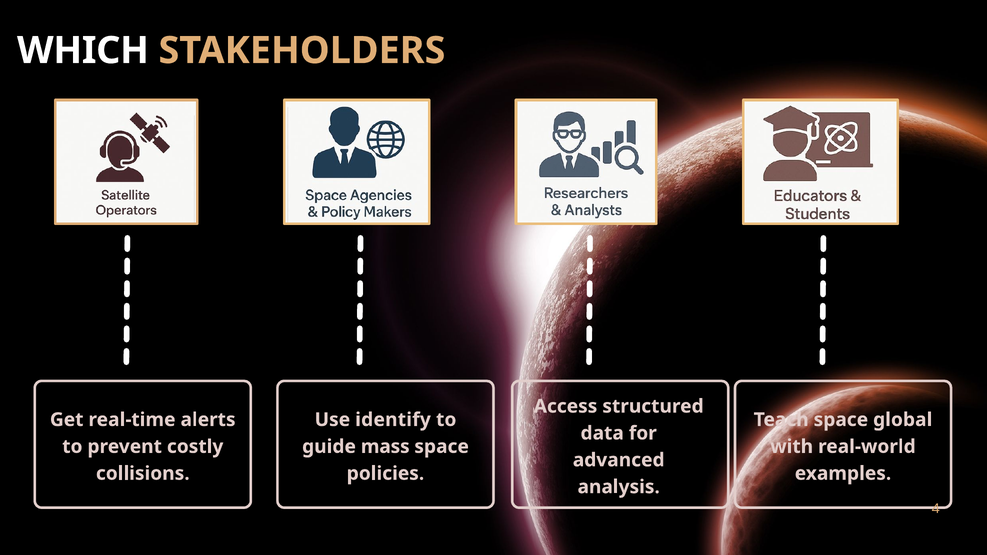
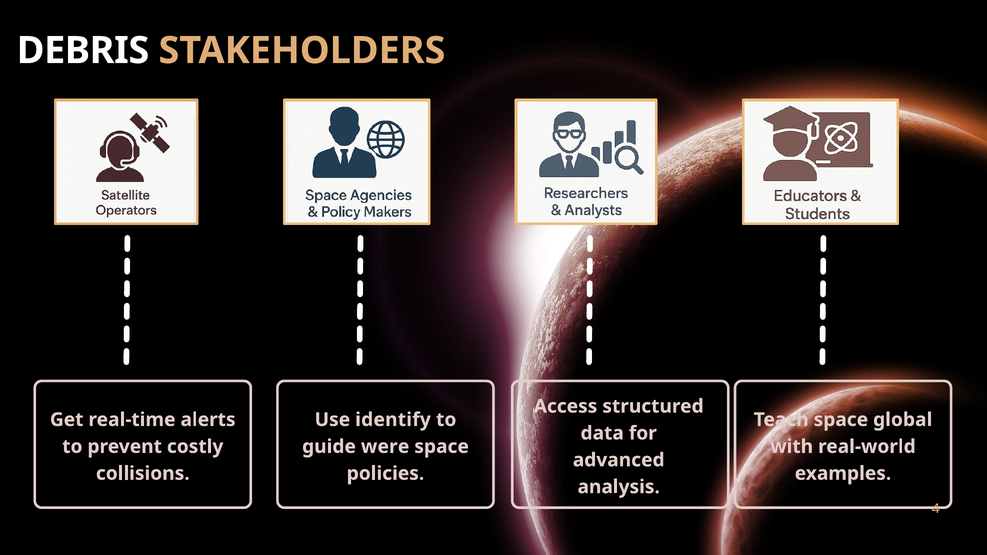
WHICH: WHICH -> DEBRIS
mass: mass -> were
